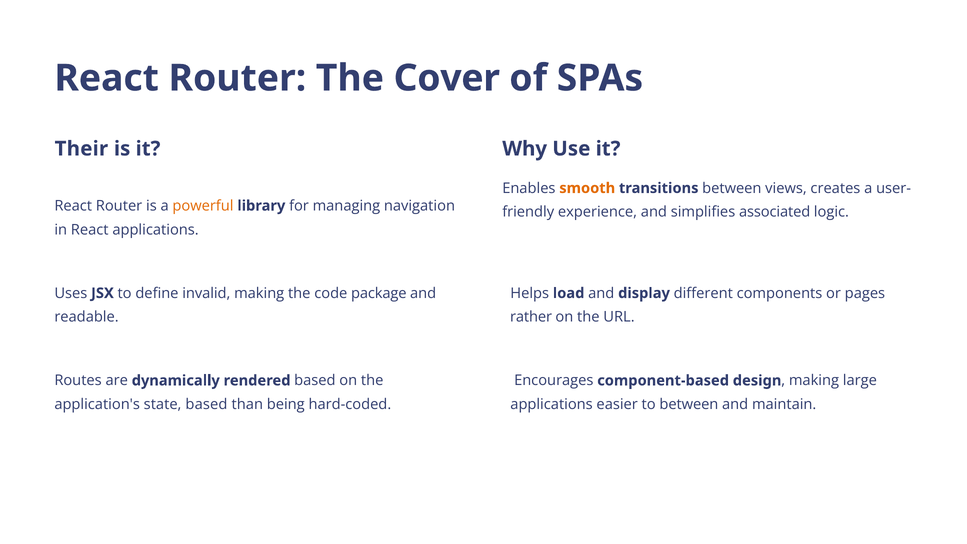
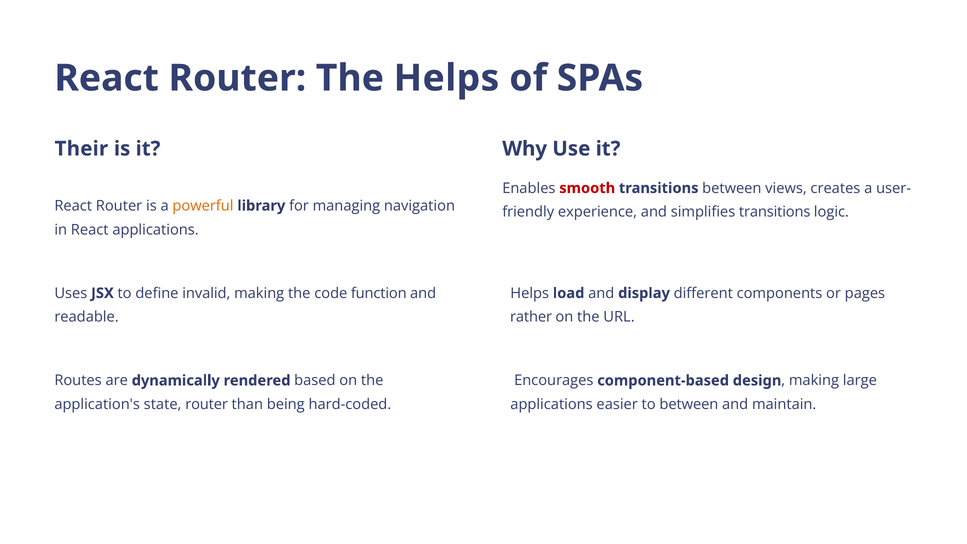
The Cover: Cover -> Helps
smooth colour: orange -> red
simplifies associated: associated -> transitions
package: package -> function
state based: based -> router
